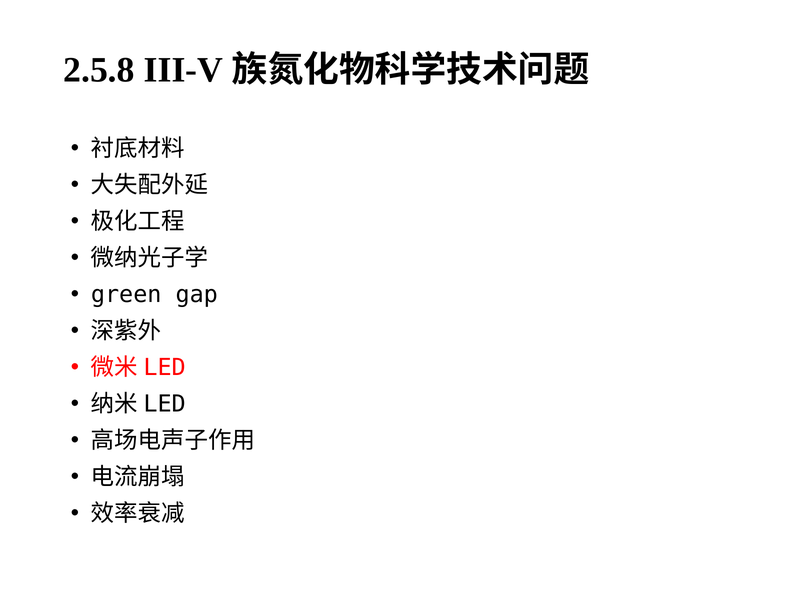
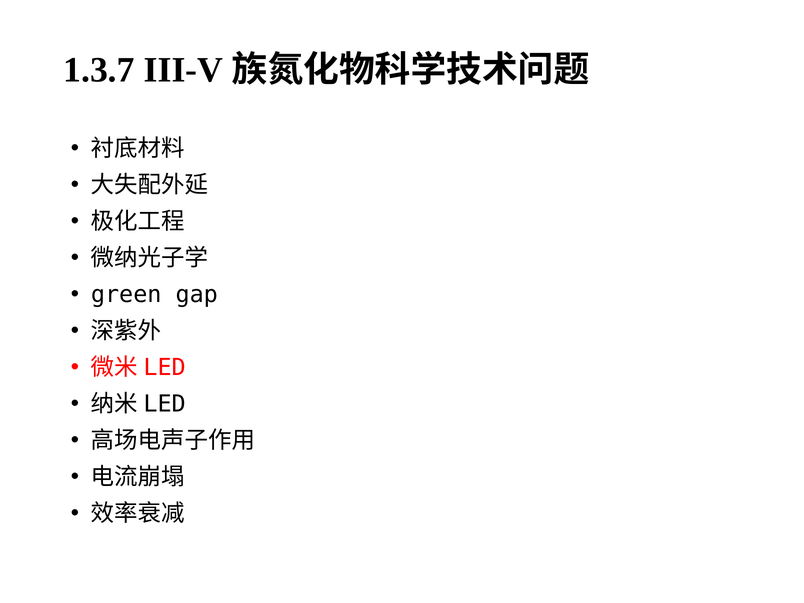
2.5.8: 2.5.8 -> 1.3.7
